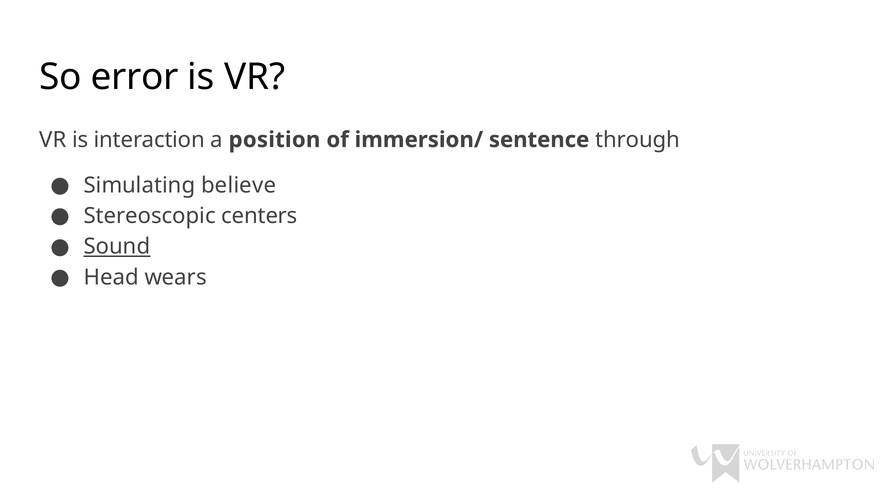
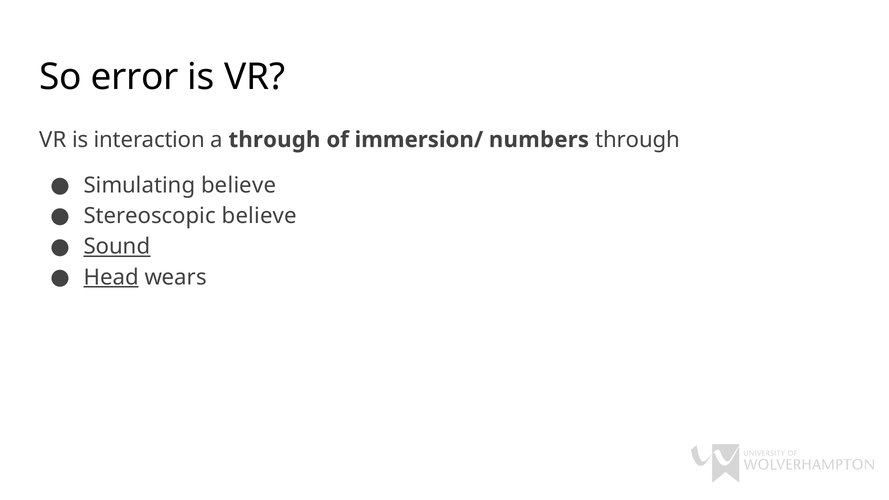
a position: position -> through
sentence: sentence -> numbers
Stereoscopic centers: centers -> believe
Head underline: none -> present
